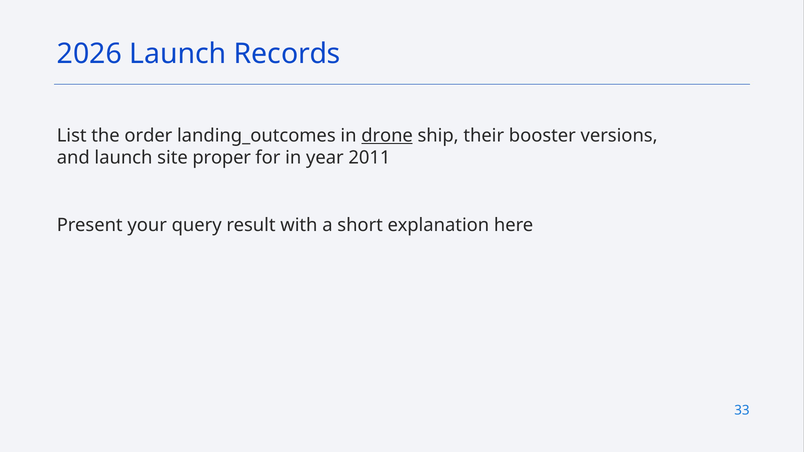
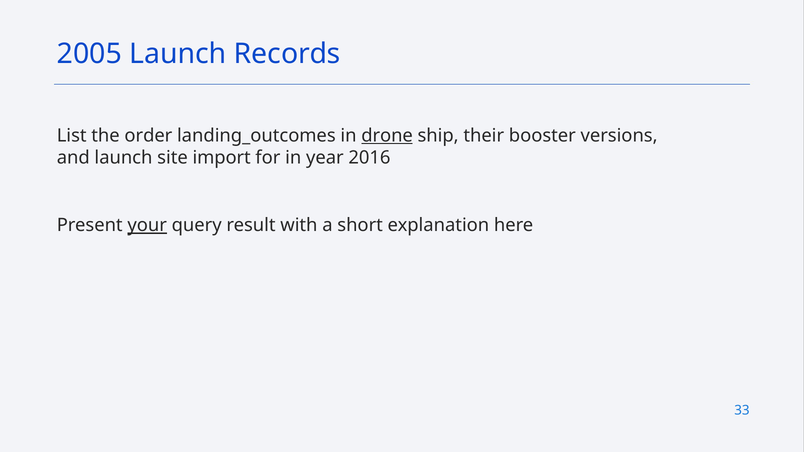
2026: 2026 -> 2005
proper: proper -> import
2011: 2011 -> 2016
your underline: none -> present
